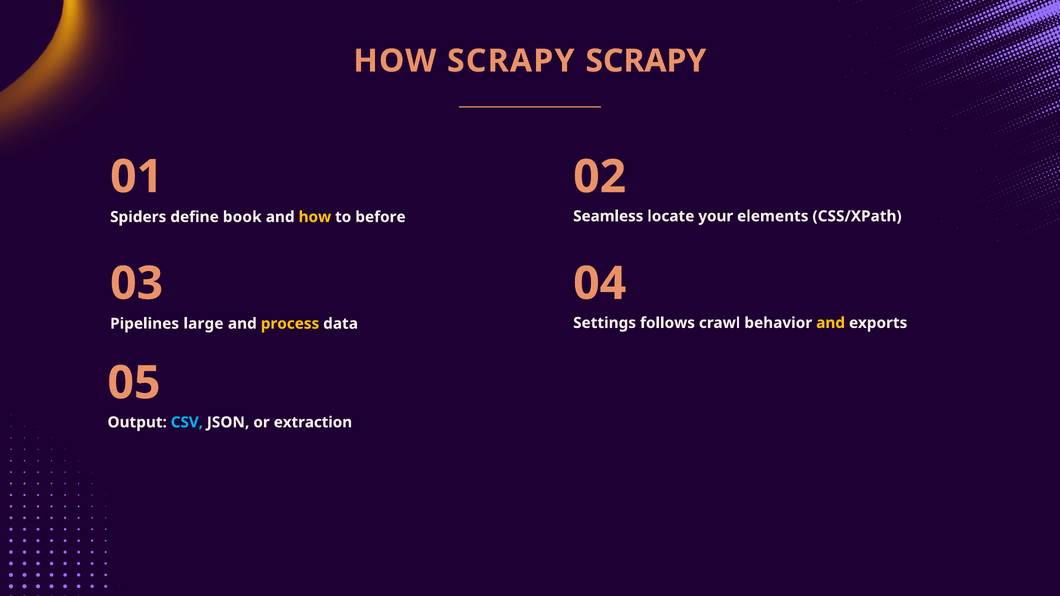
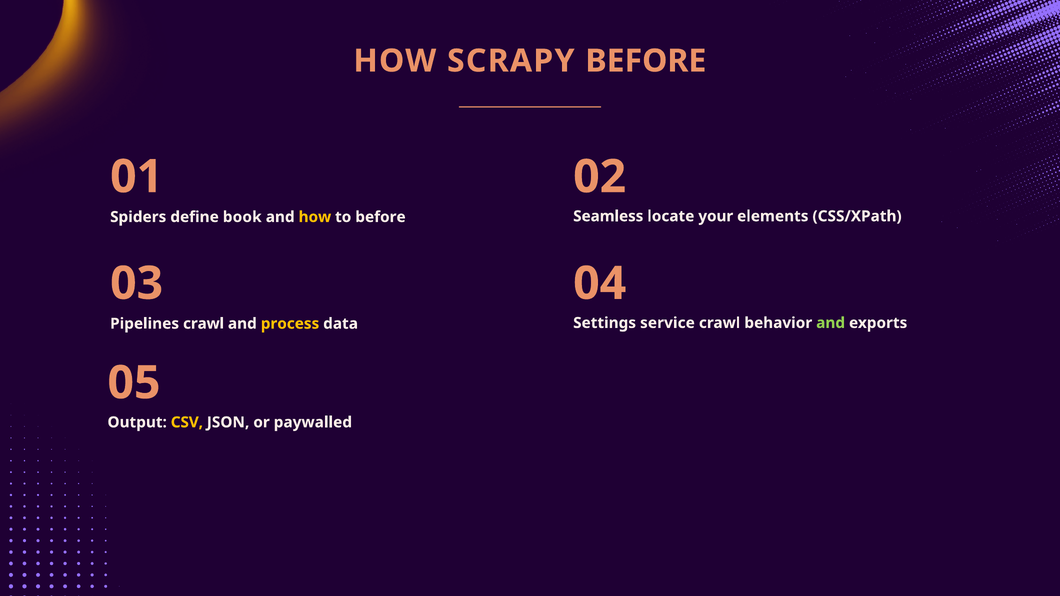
SCRAPY SCRAPY: SCRAPY -> BEFORE
follows: follows -> service
and at (831, 323) colour: yellow -> light green
Pipelines large: large -> crawl
CSV colour: light blue -> yellow
extraction: extraction -> paywalled
